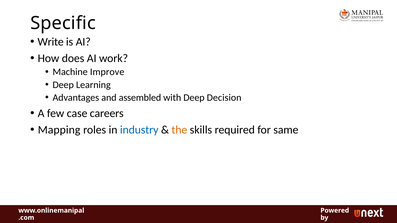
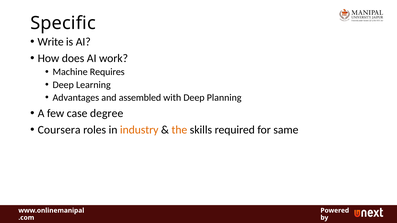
Improve: Improve -> Requires
Decision: Decision -> Planning
careers: careers -> degree
Mapping: Mapping -> Coursera
industry colour: blue -> orange
